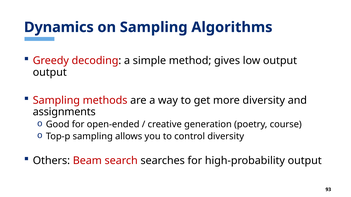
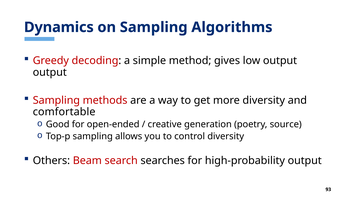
assignments: assignments -> comfortable
course: course -> source
